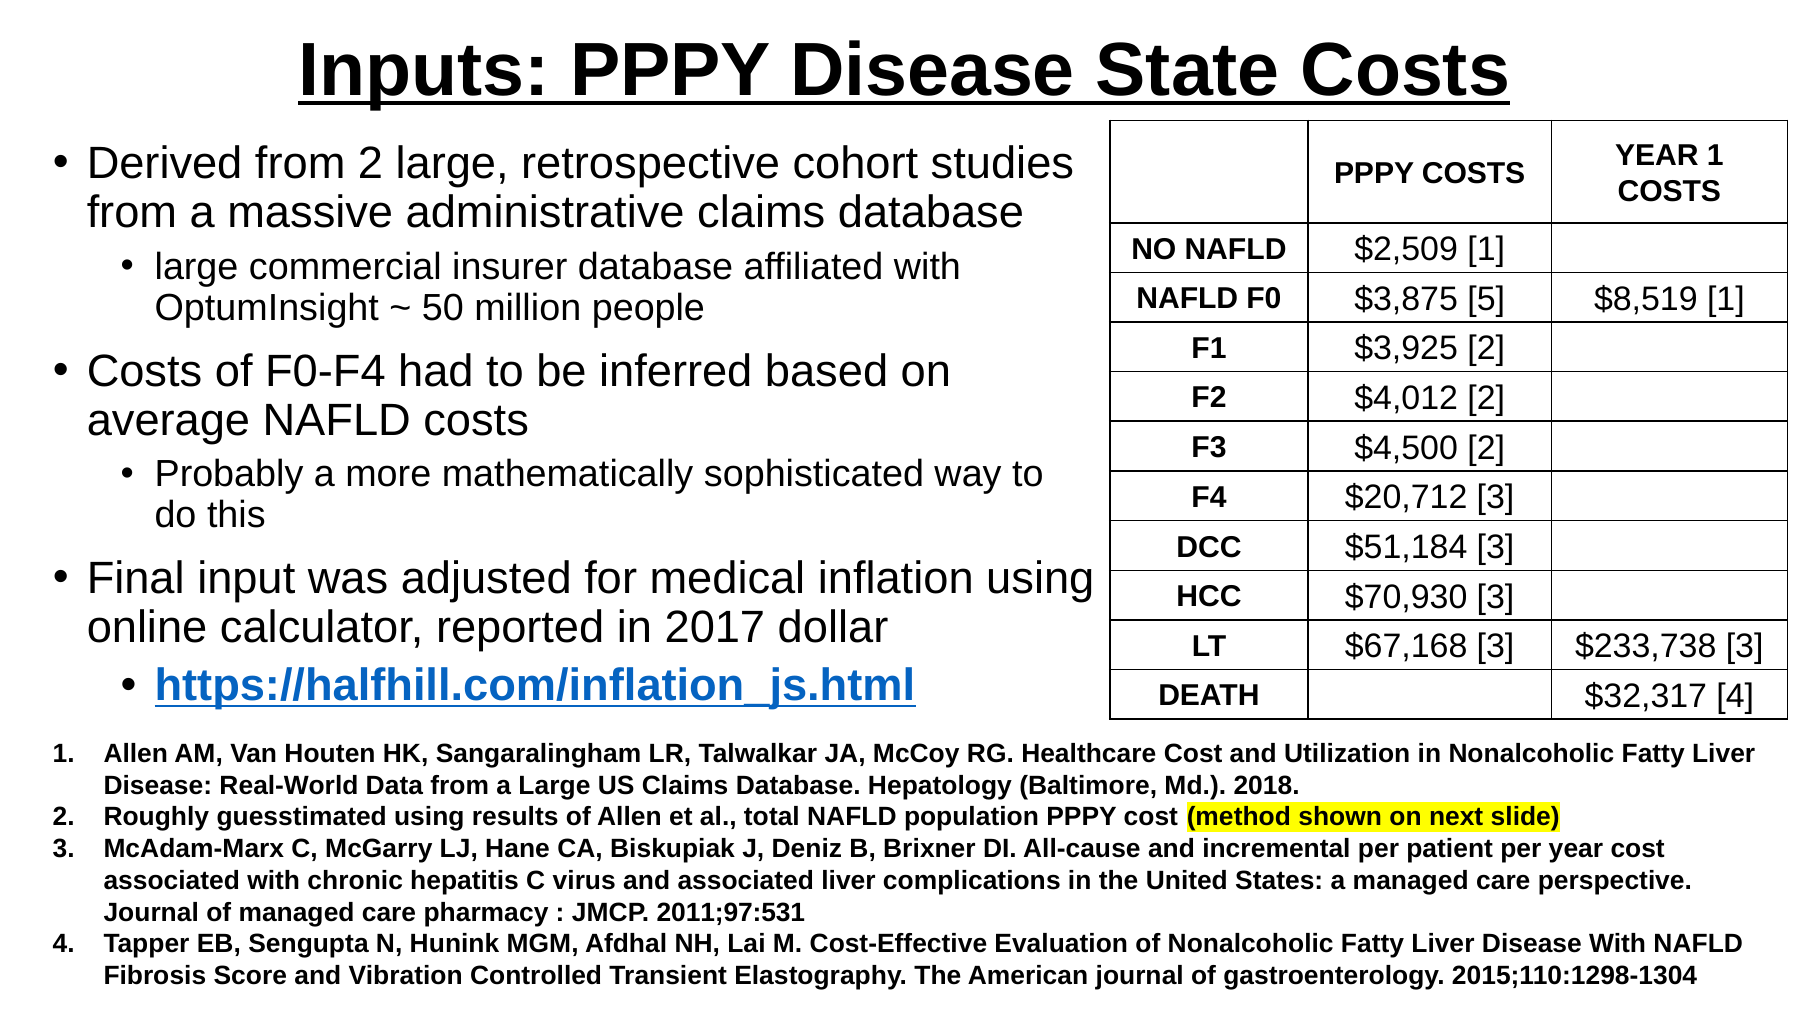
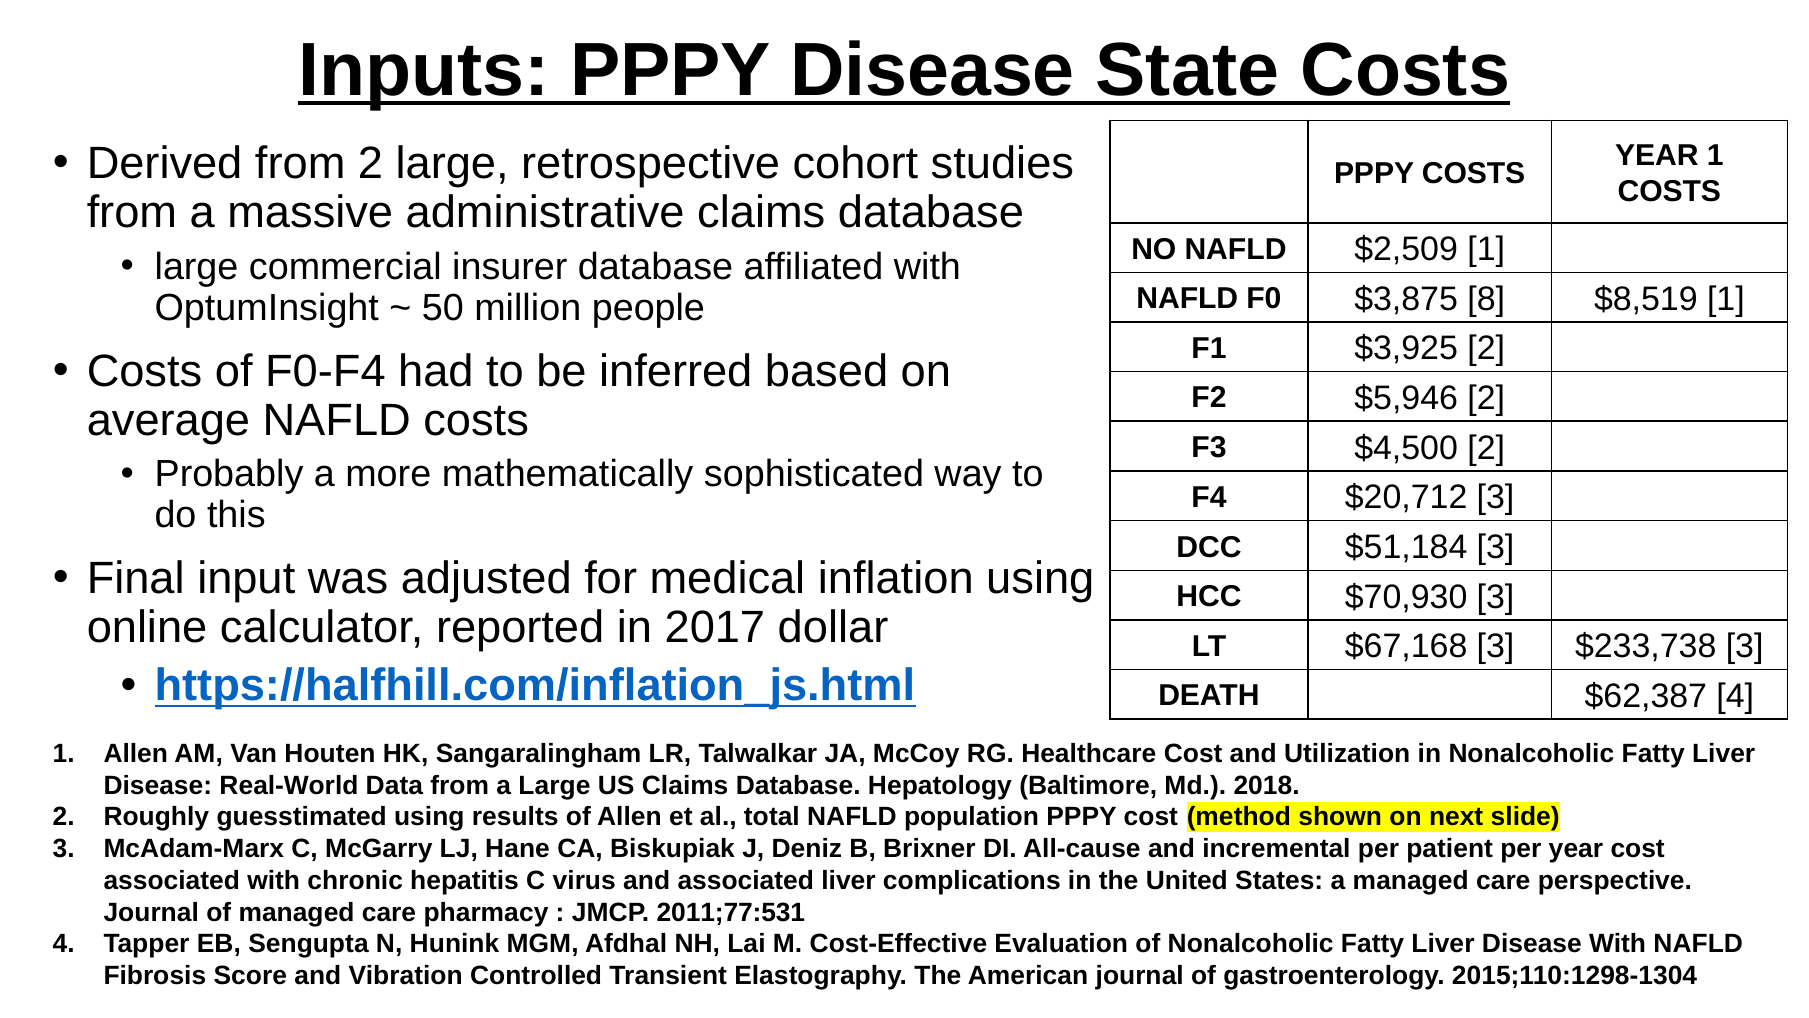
5: 5 -> 8
$4,012: $4,012 -> $5,946
$32,317: $32,317 -> $62,387
2011;97:531: 2011;97:531 -> 2011;77:531
